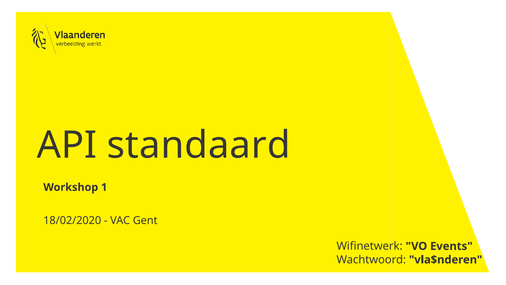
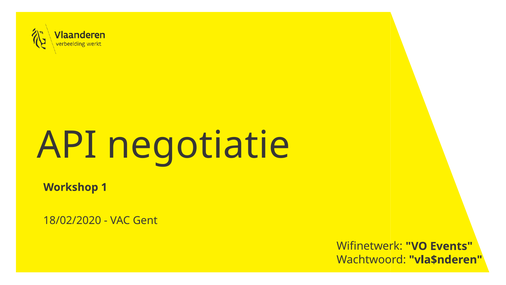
standaard: standaard -> negotiatie
